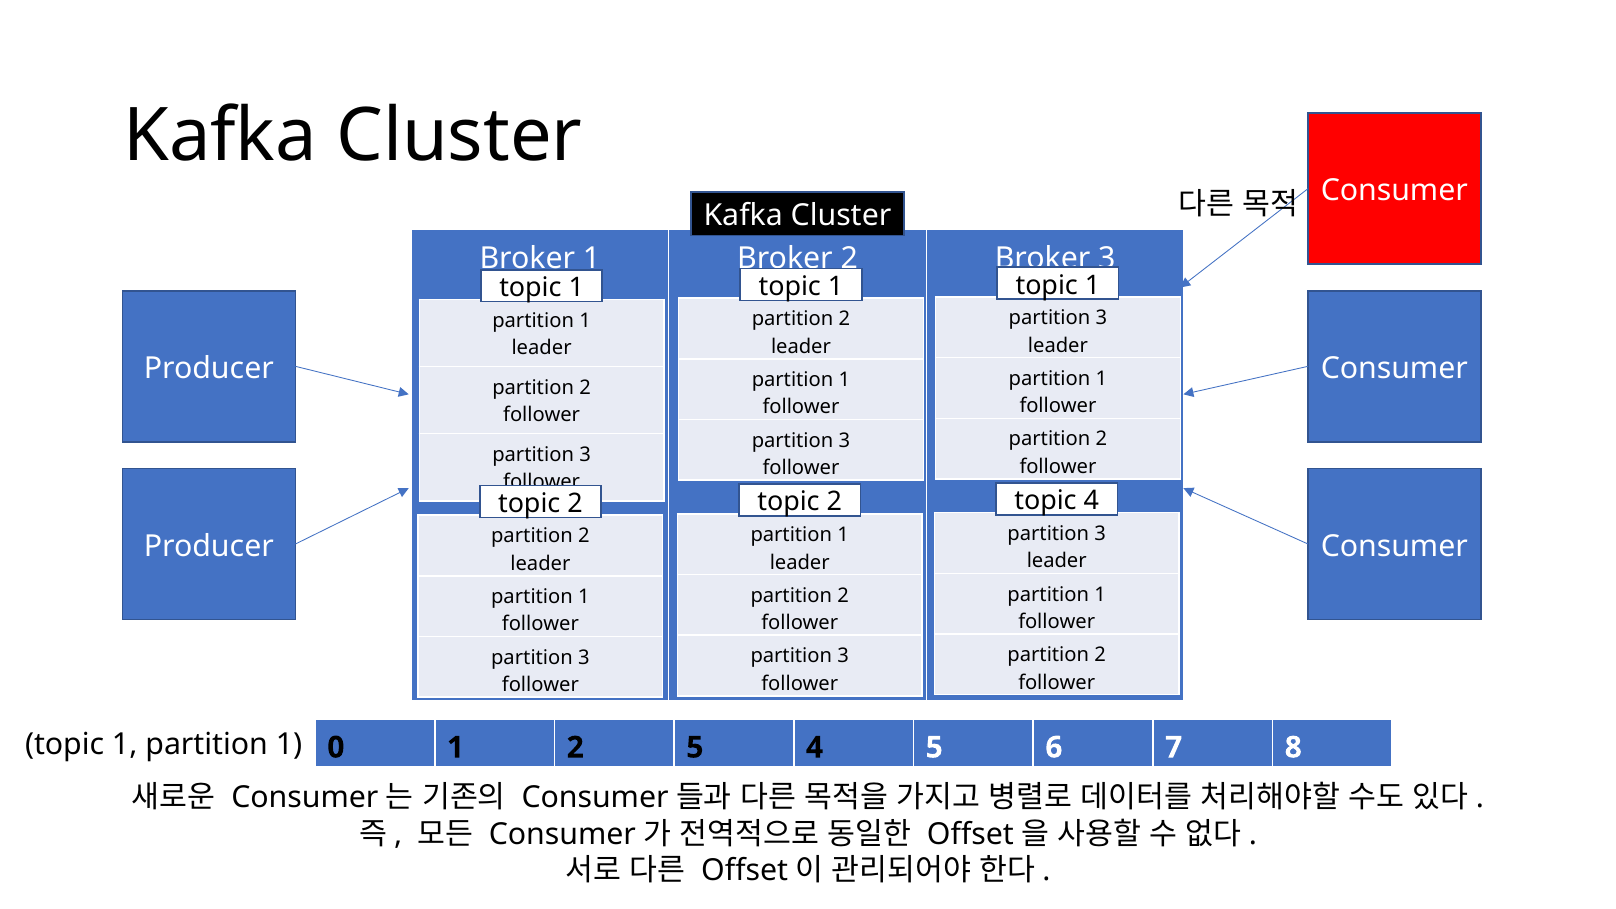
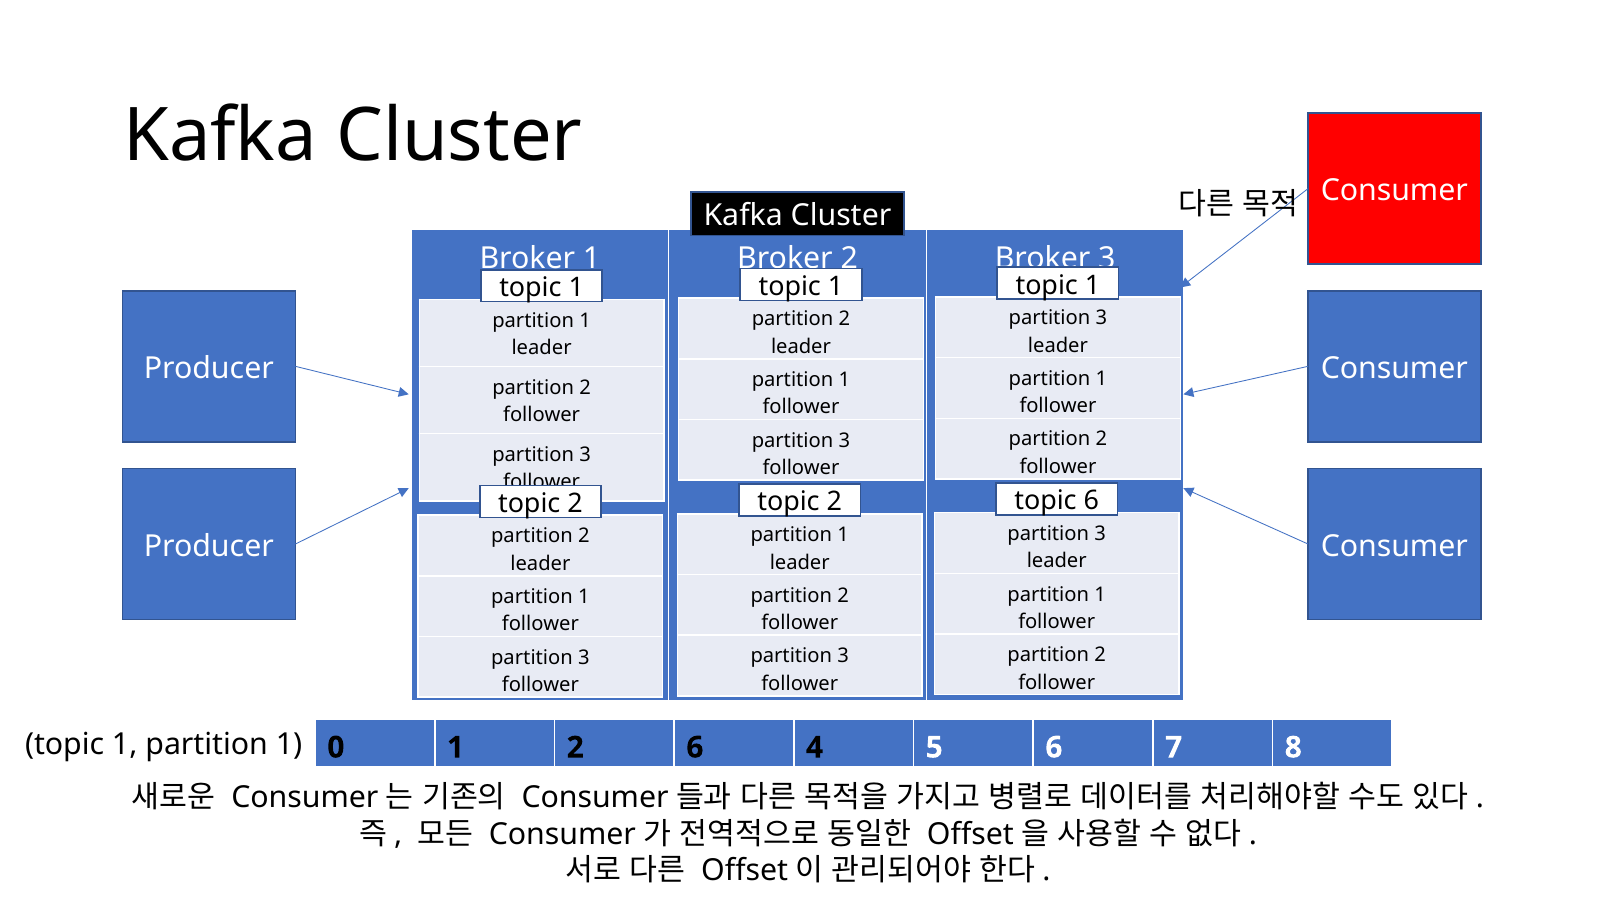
topic 4: 4 -> 6
2 5: 5 -> 6
